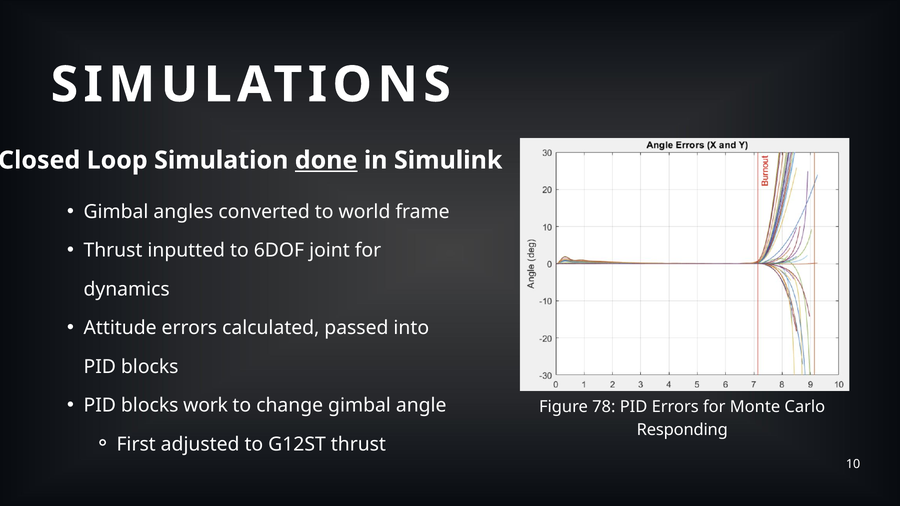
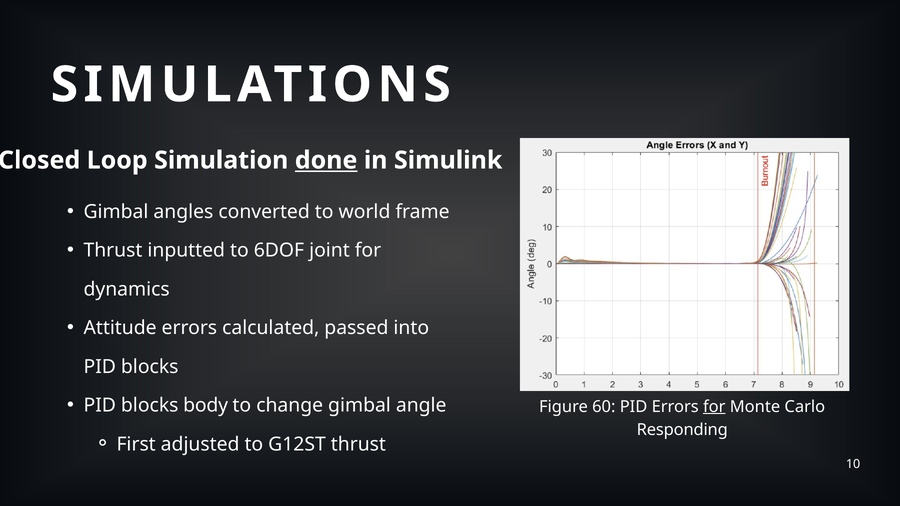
work: work -> body
78: 78 -> 60
for at (714, 407) underline: none -> present
